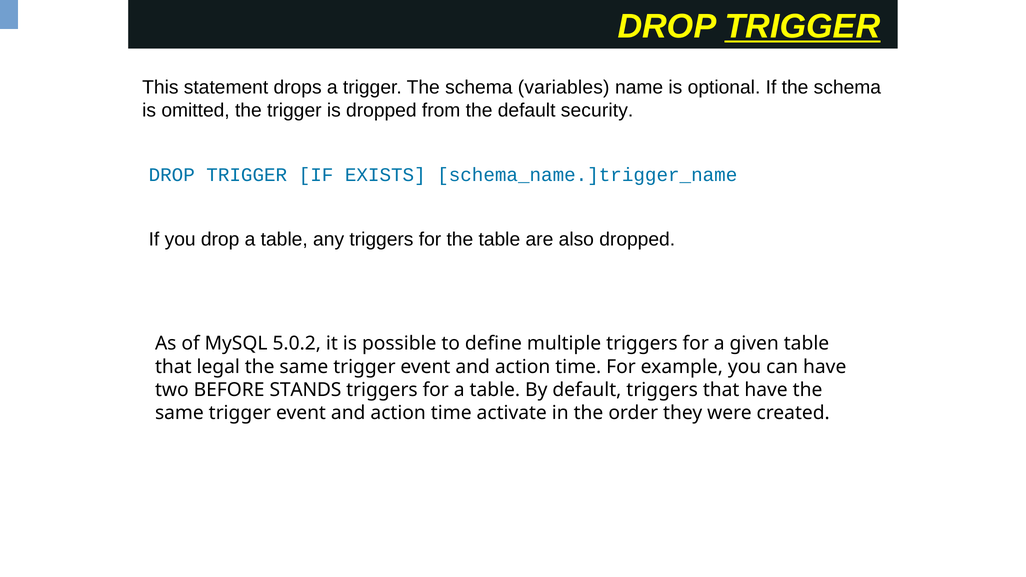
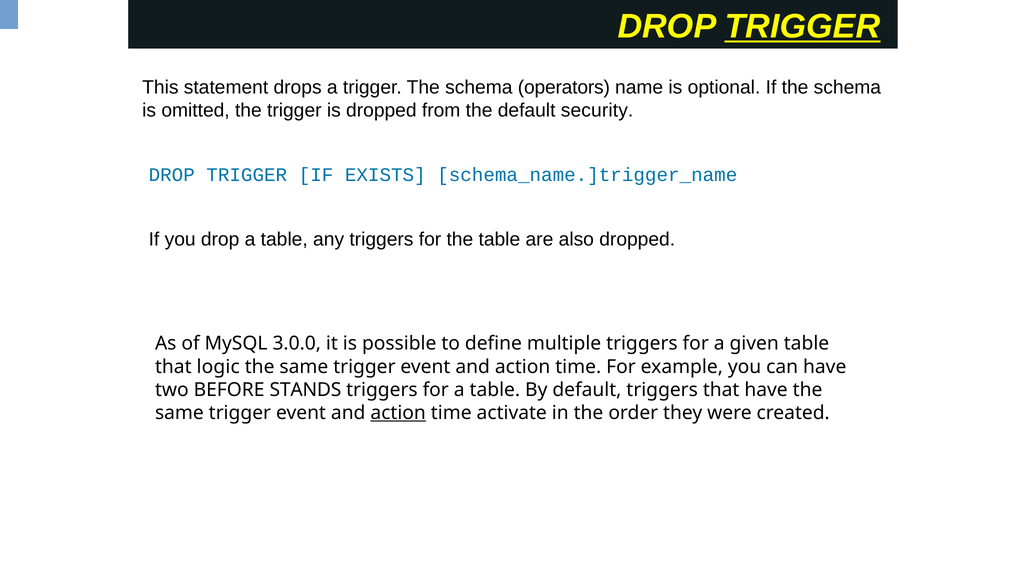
variables: variables -> operators
5.0.2: 5.0.2 -> 3.0.0
legal: legal -> logic
action at (398, 413) underline: none -> present
